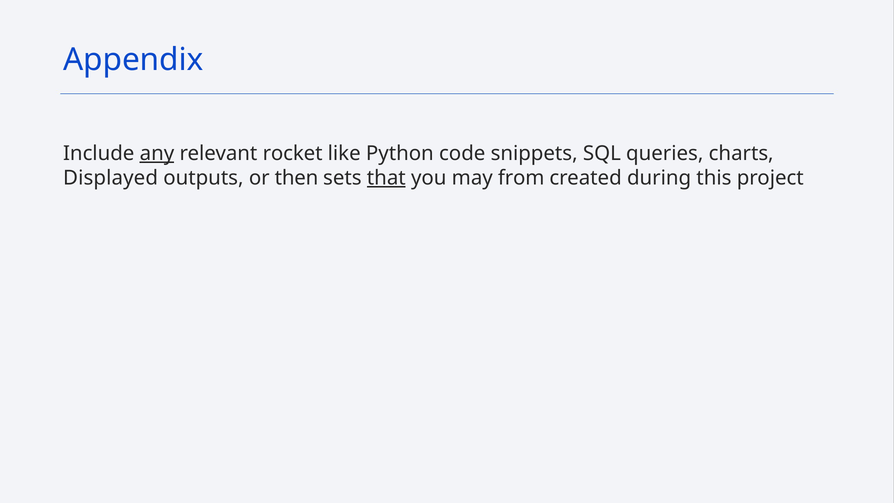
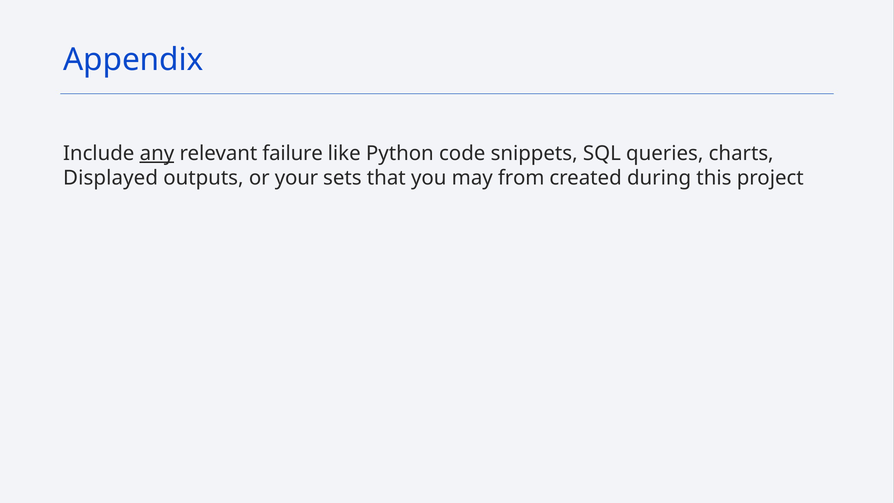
rocket: rocket -> failure
then: then -> your
that underline: present -> none
